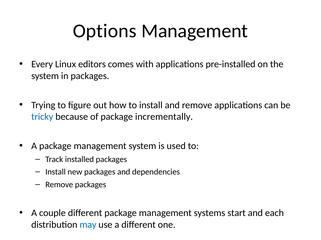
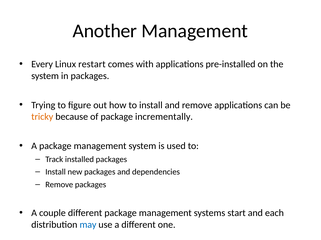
Options: Options -> Another
editors: editors -> restart
tricky colour: blue -> orange
